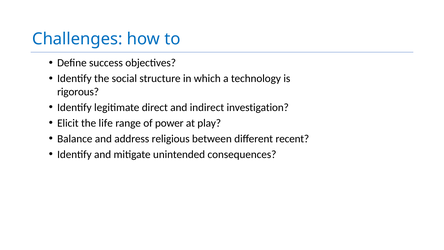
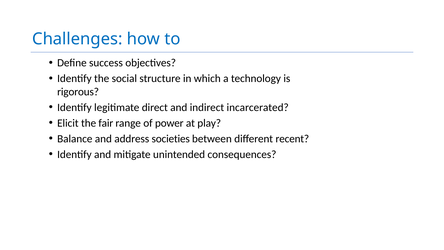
investigation: investigation -> incarcerated
life: life -> fair
religious: religious -> societies
